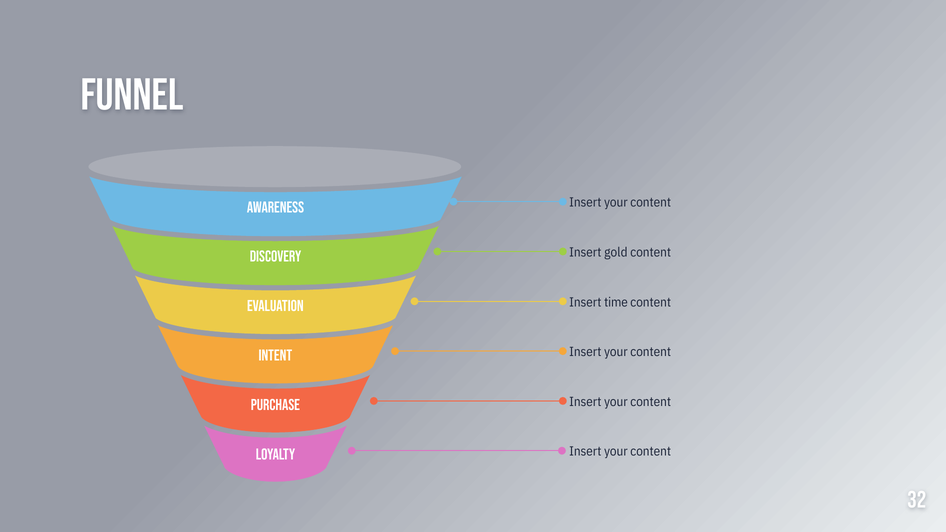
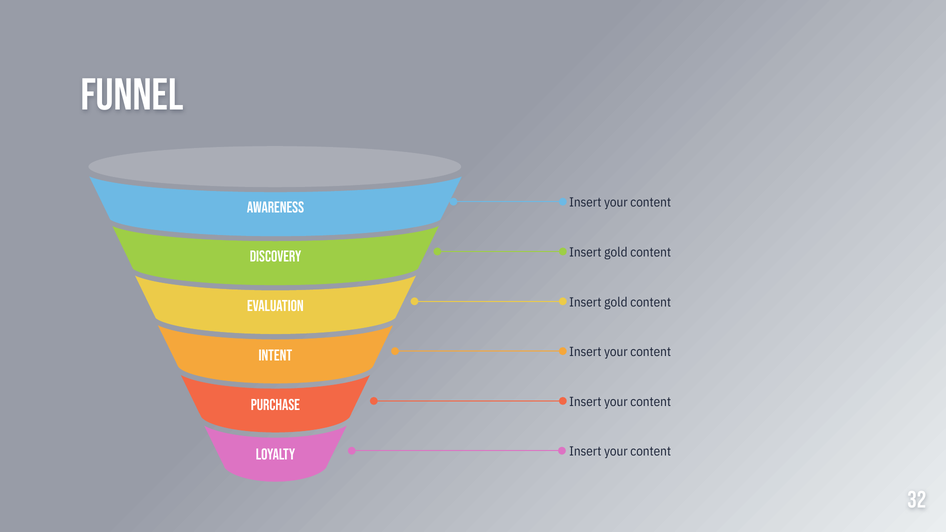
time at (616, 302): time -> gold
